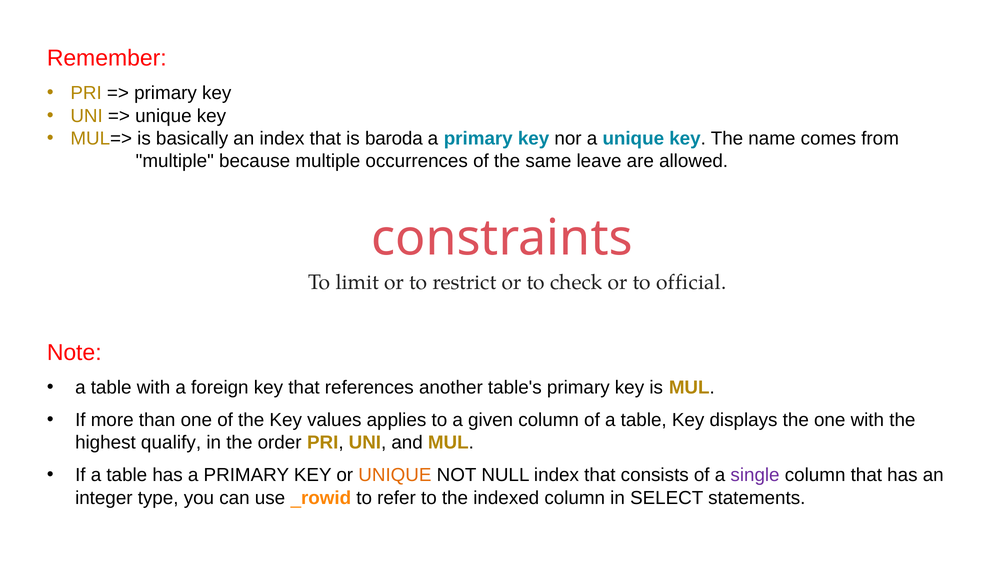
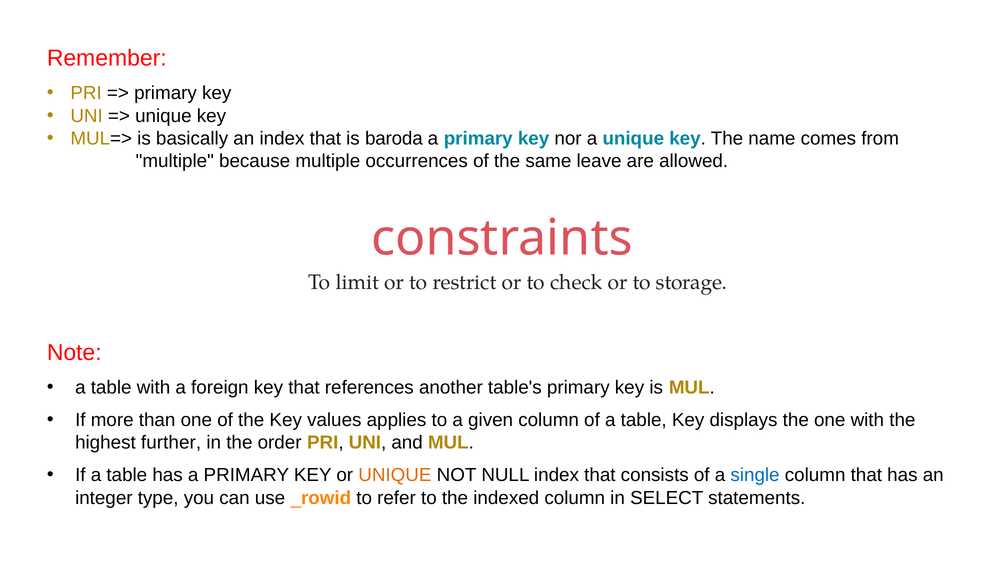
official: official -> storage
qualify: qualify -> further
single colour: purple -> blue
